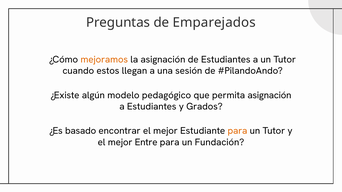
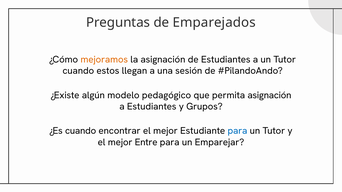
Grados: Grados -> Grupos
¿Es basado: basado -> cuando
para at (237, 131) colour: orange -> blue
Fundación: Fundación -> Emparejar
